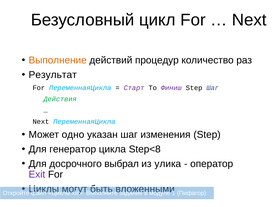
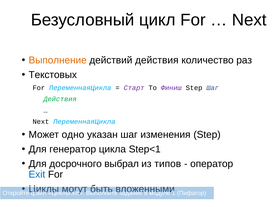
действий процедур: процедур -> действия
Результат: Результат -> Текстовых
Step<8: Step<8 -> Step<1
улика: улика -> типов
Exit colour: purple -> blue
